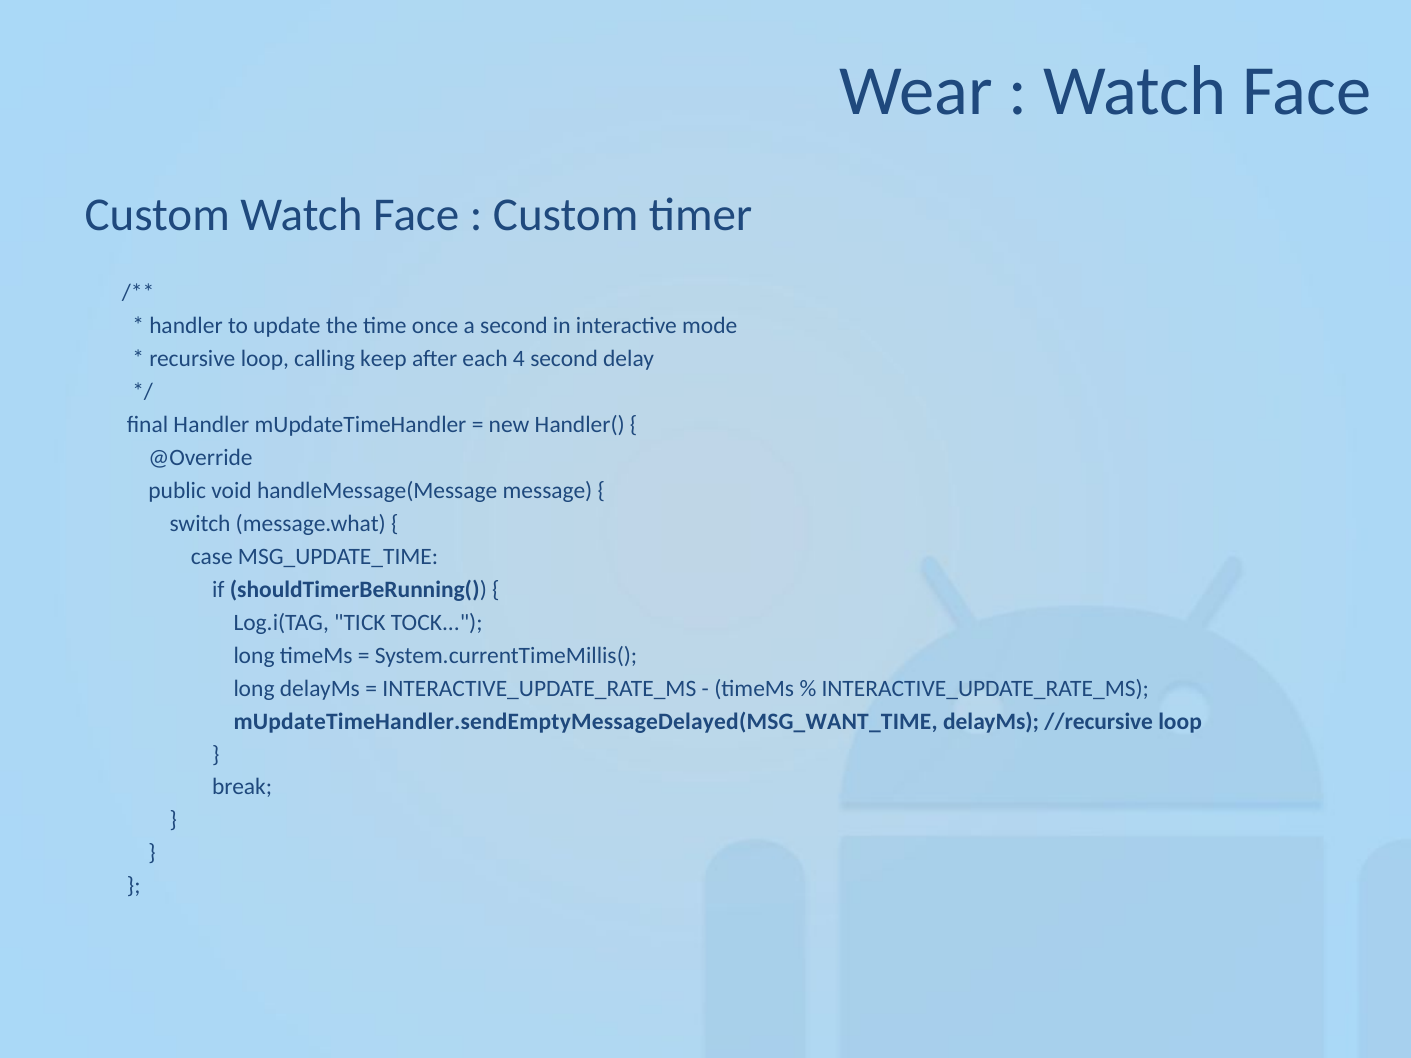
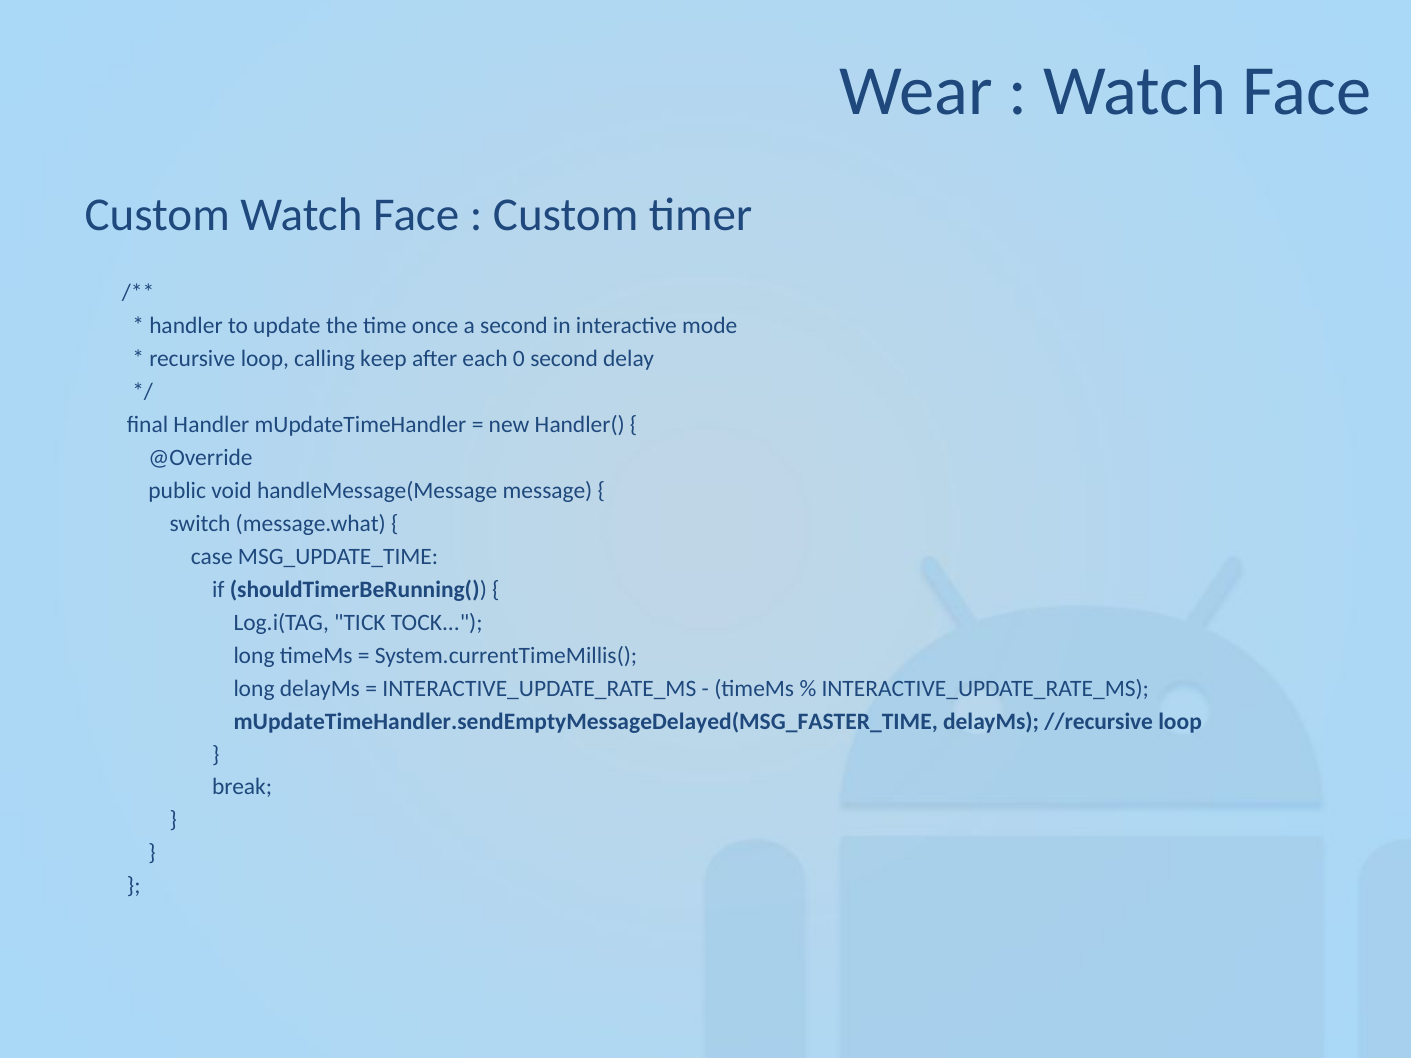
4: 4 -> 0
mUpdateTimeHandler.sendEmptyMessageDelayed(MSG_WANT_TIME: mUpdateTimeHandler.sendEmptyMessageDelayed(MSG_WANT_TIME -> mUpdateTimeHandler.sendEmptyMessageDelayed(MSG_FASTER_TIME
